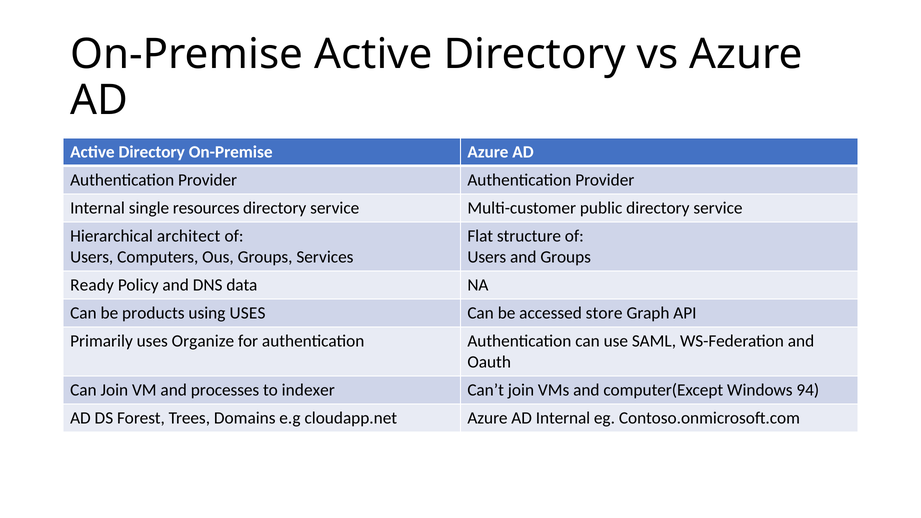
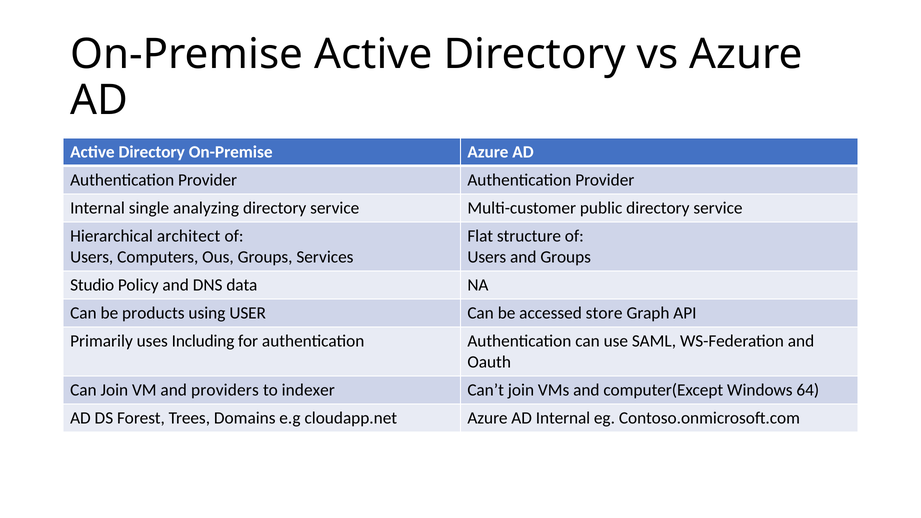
resources: resources -> analyzing
Ready: Ready -> Studio
using USES: USES -> USER
Organize: Organize -> Including
processes: processes -> providers
94: 94 -> 64
